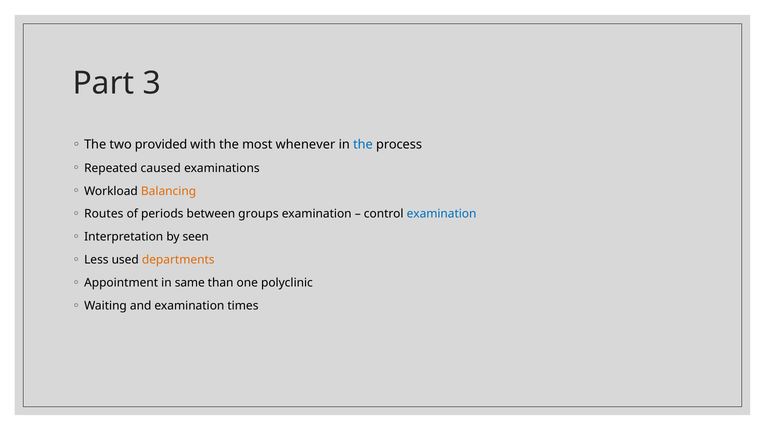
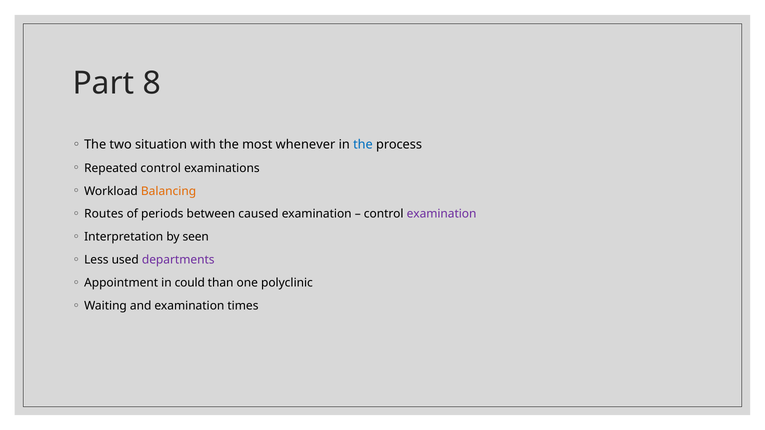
3: 3 -> 8
provided: provided -> situation
Repeated caused: caused -> control
groups: groups -> caused
examination at (442, 214) colour: blue -> purple
departments colour: orange -> purple
same: same -> could
